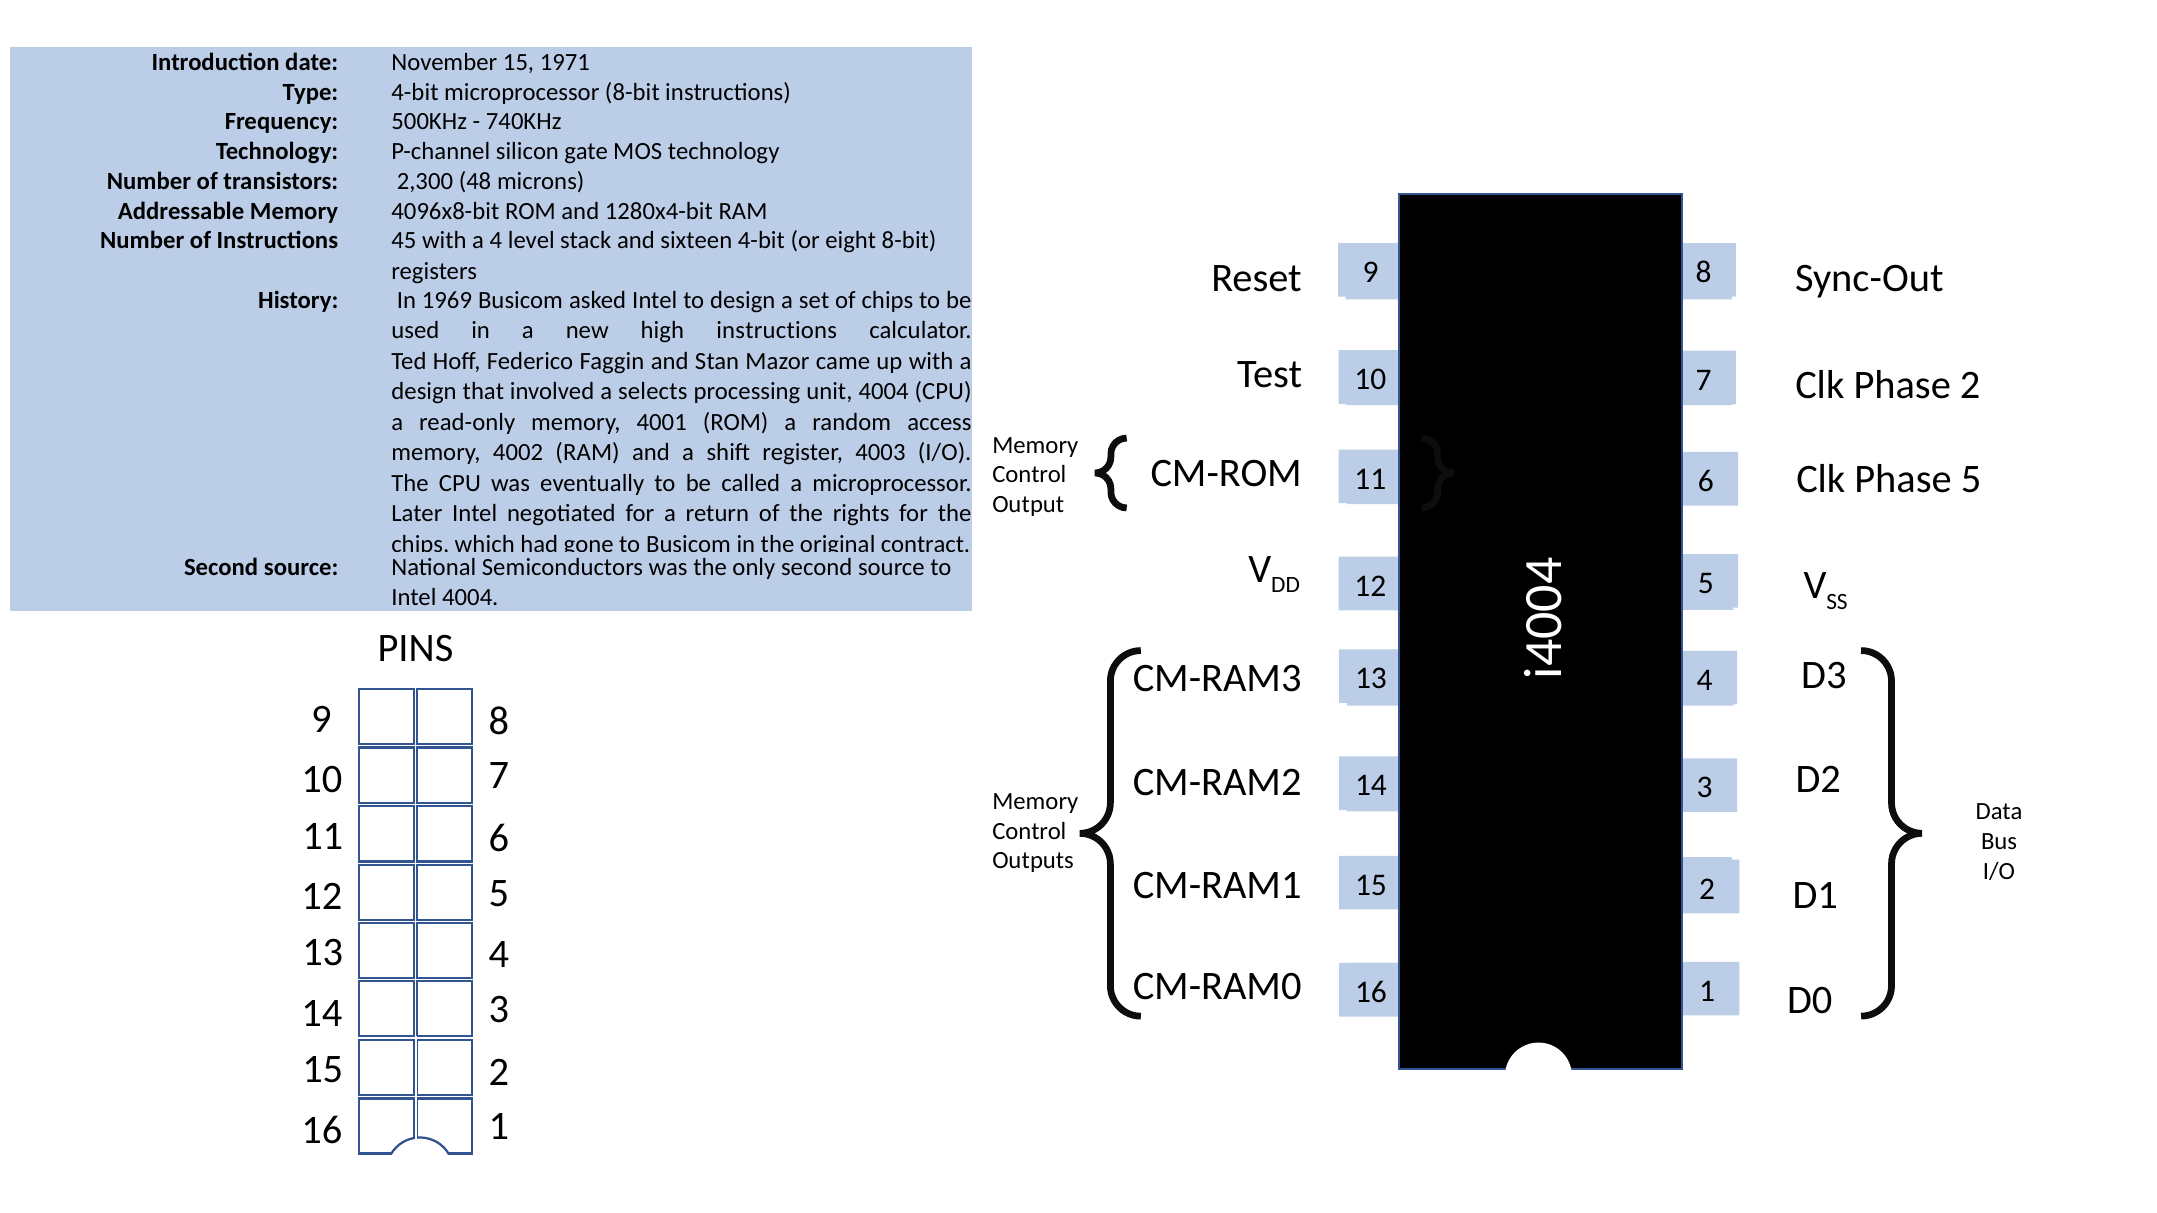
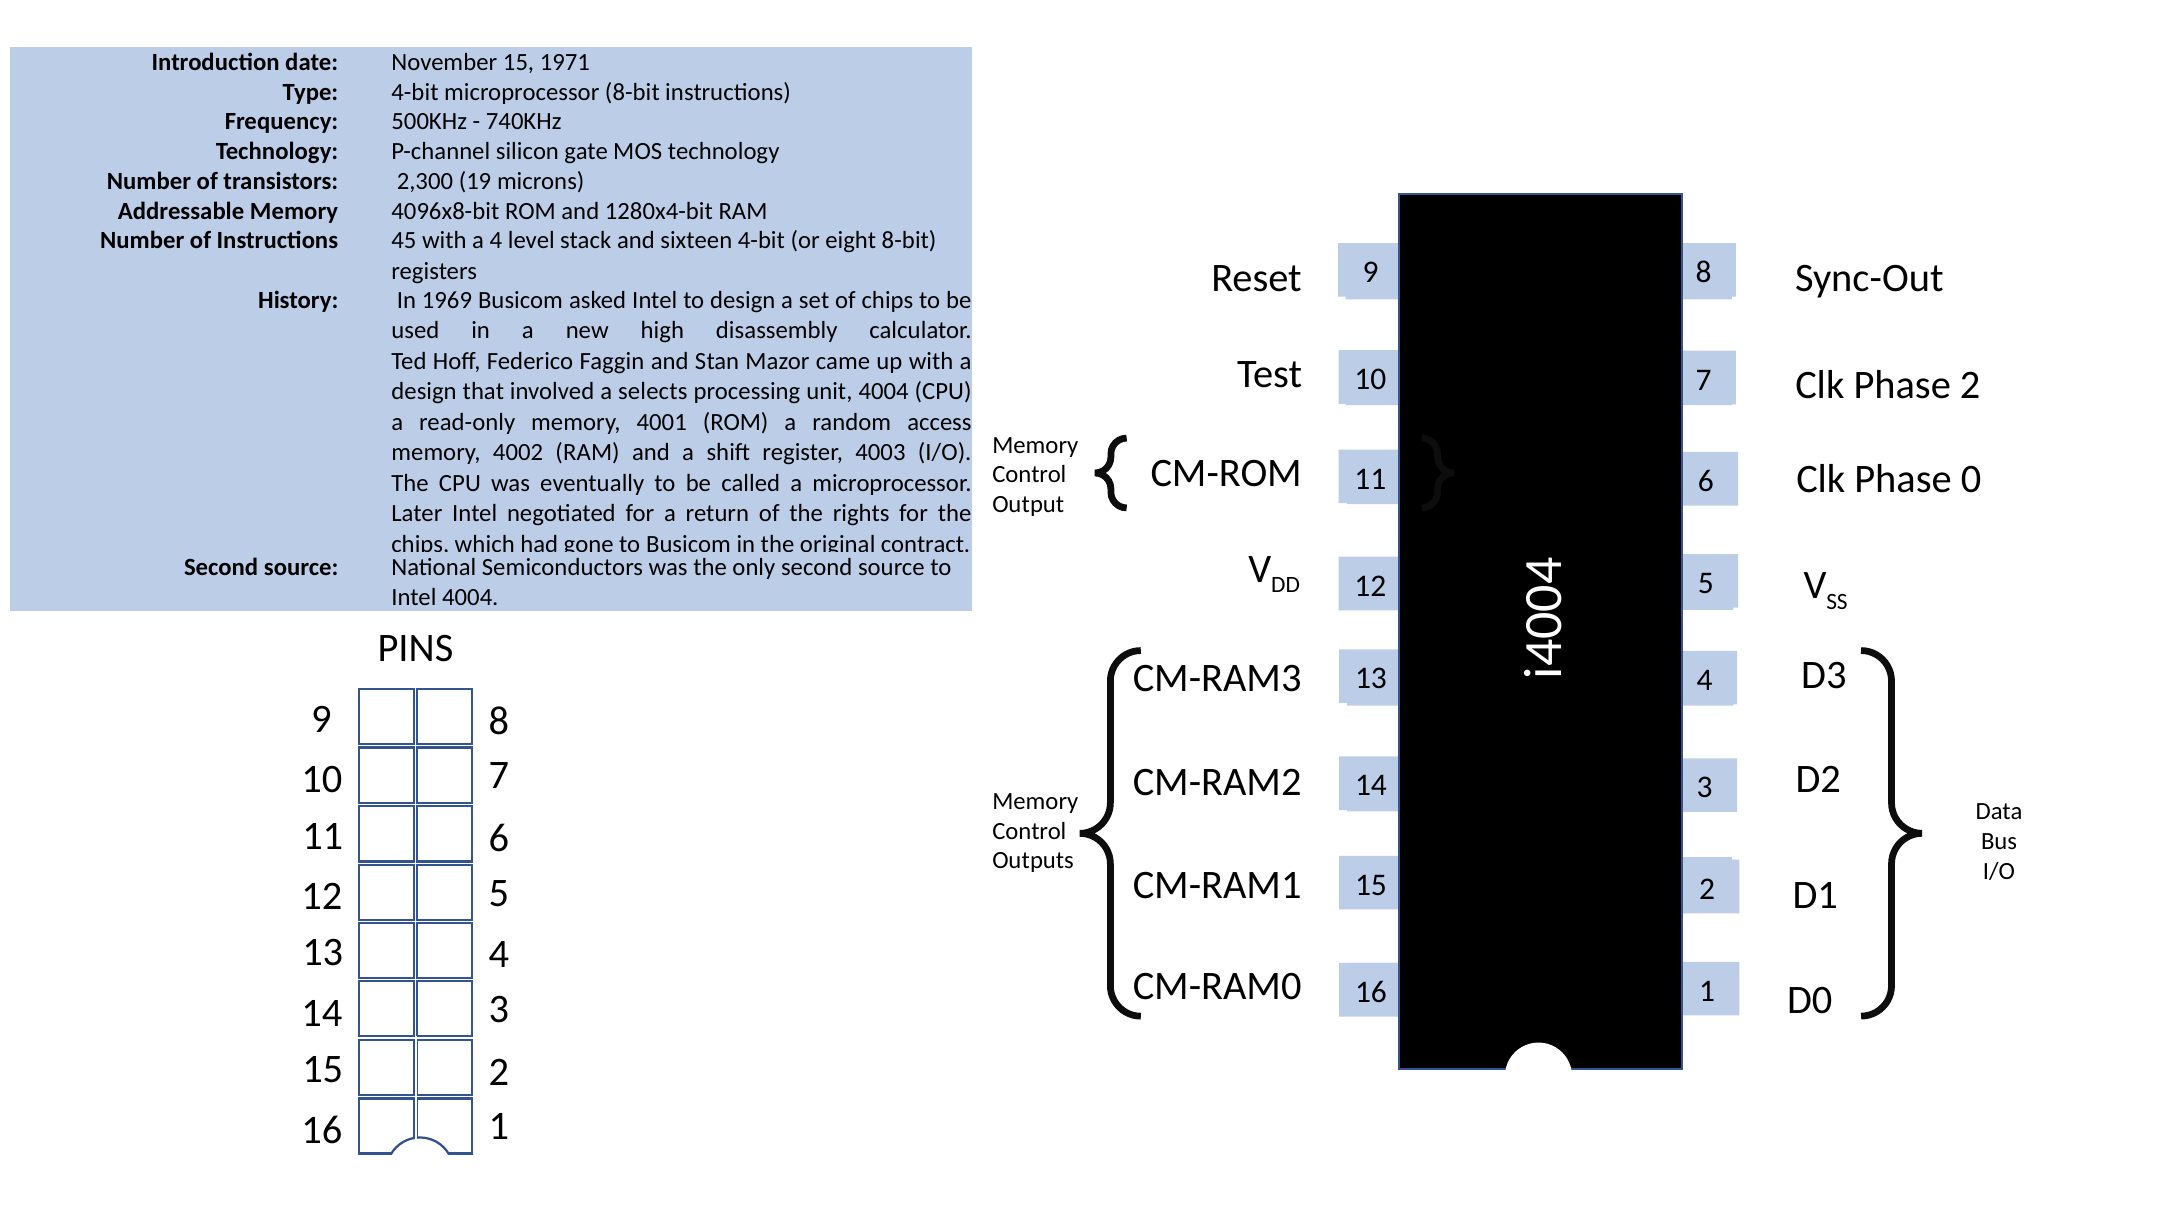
48: 48 -> 19
high instructions: instructions -> disassembly
Phase 5: 5 -> 0
